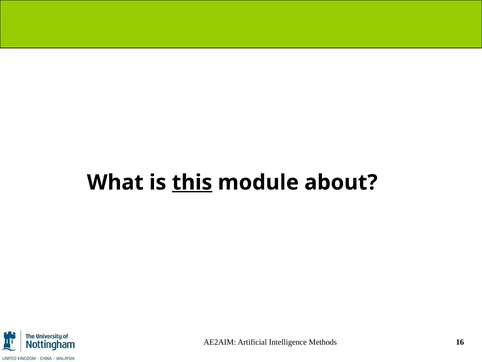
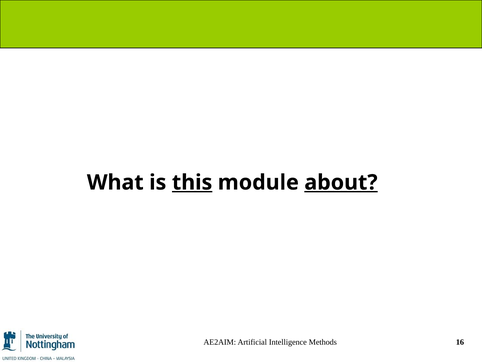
about underline: none -> present
